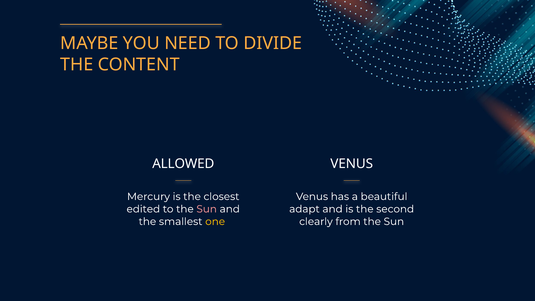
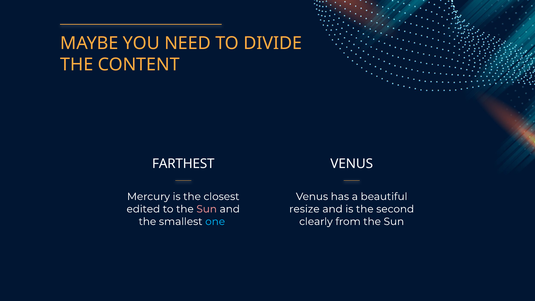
ALLOWED: ALLOWED -> FARTHEST
adapt: adapt -> resize
one colour: yellow -> light blue
